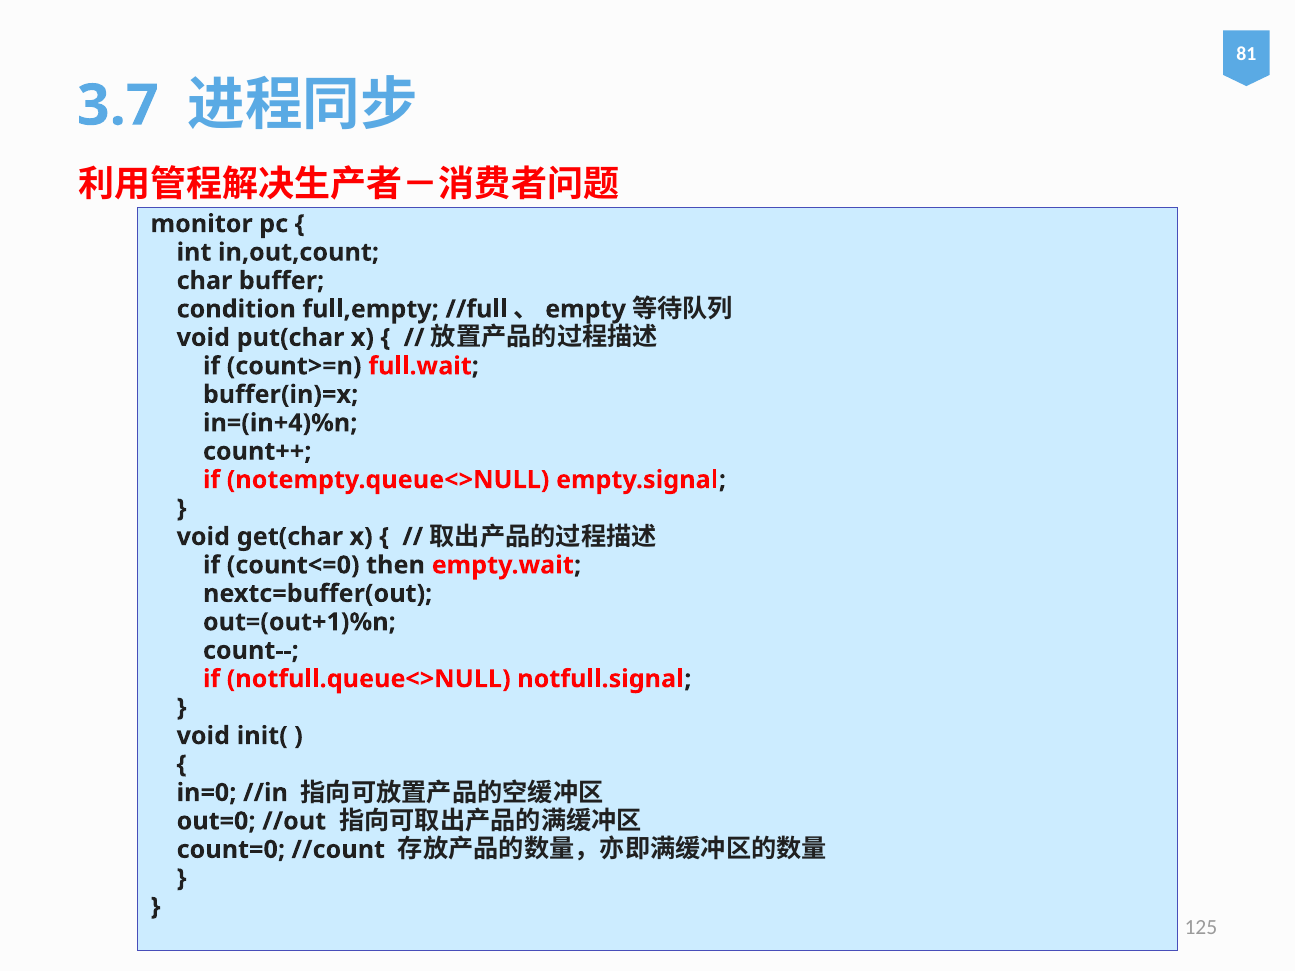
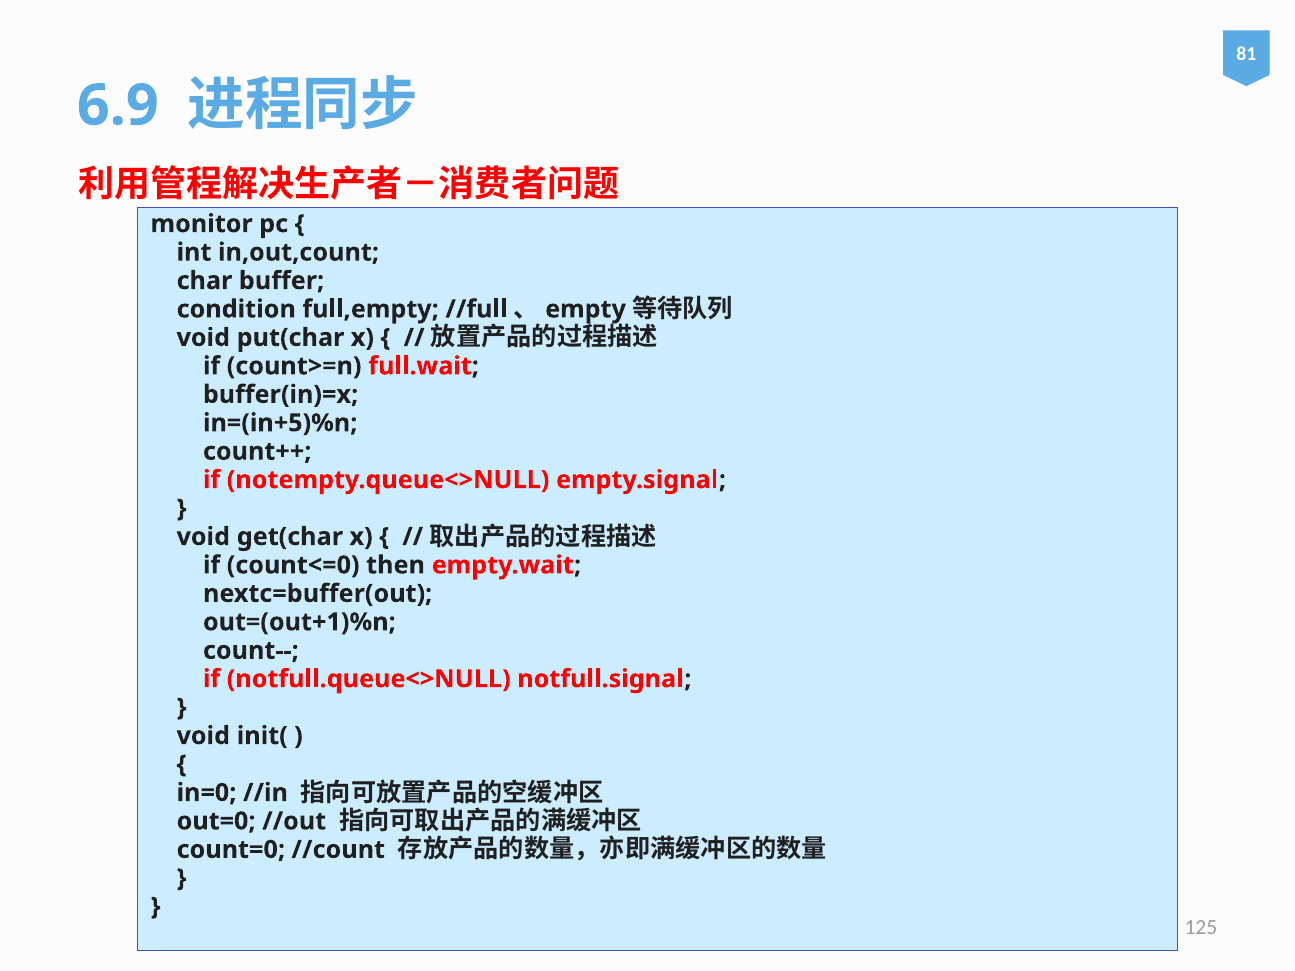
3.7: 3.7 -> 6.9
in=(in+4)%n: in=(in+4)%n -> in=(in+5)%n
